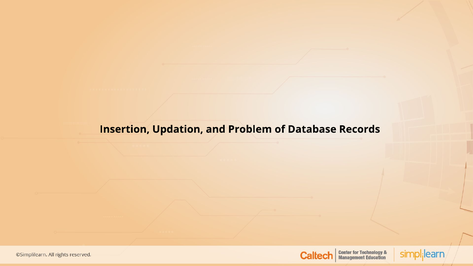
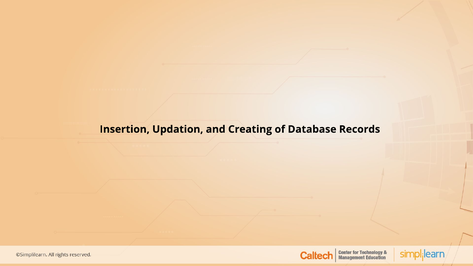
Problem: Problem -> Creating
